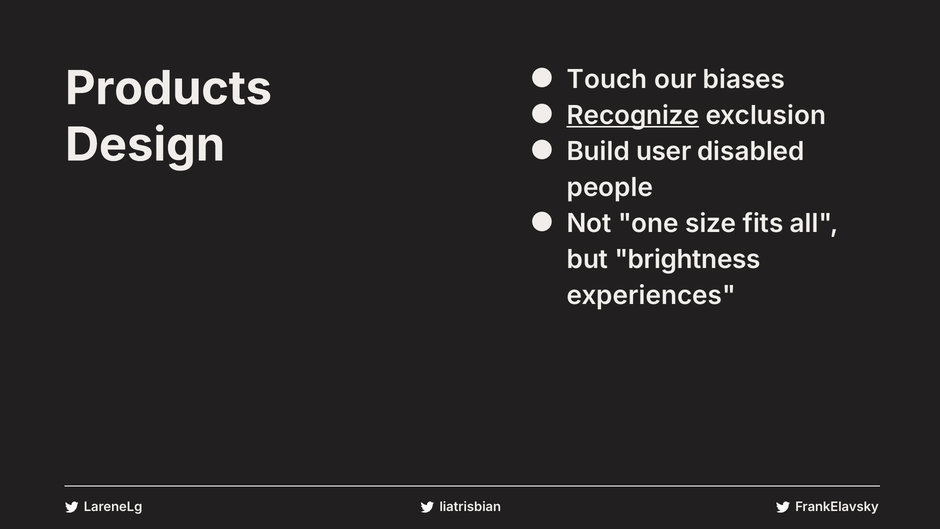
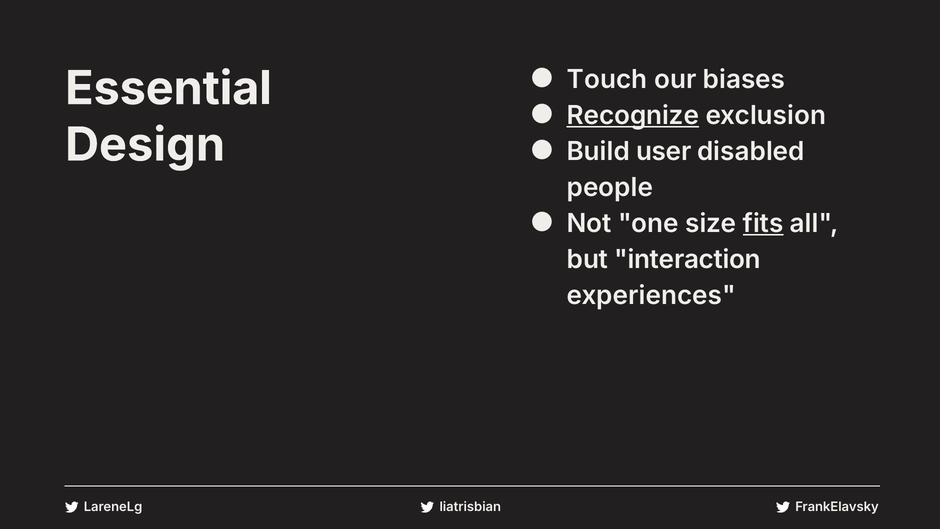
Products: Products -> Essential
fits underline: none -> present
brightness: brightness -> interaction
